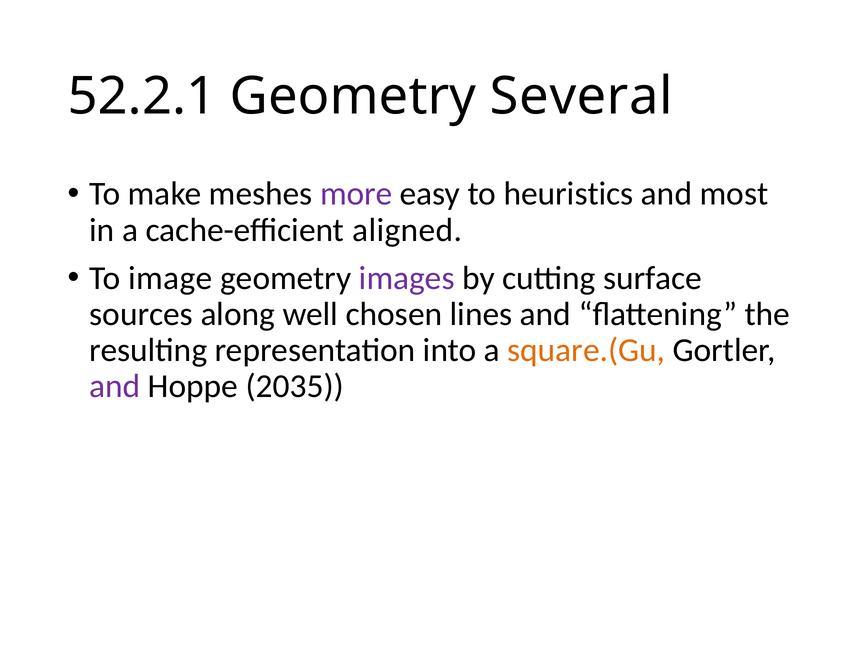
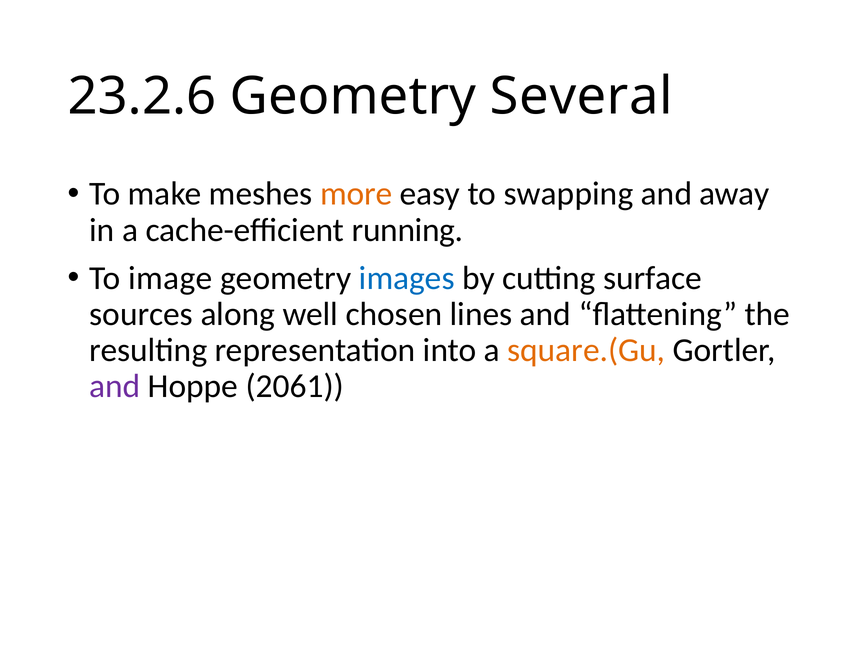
52.2.1: 52.2.1 -> 23.2.6
more colour: purple -> orange
heuristics: heuristics -> swapping
most: most -> away
aligned: aligned -> running
images colour: purple -> blue
2035: 2035 -> 2061
